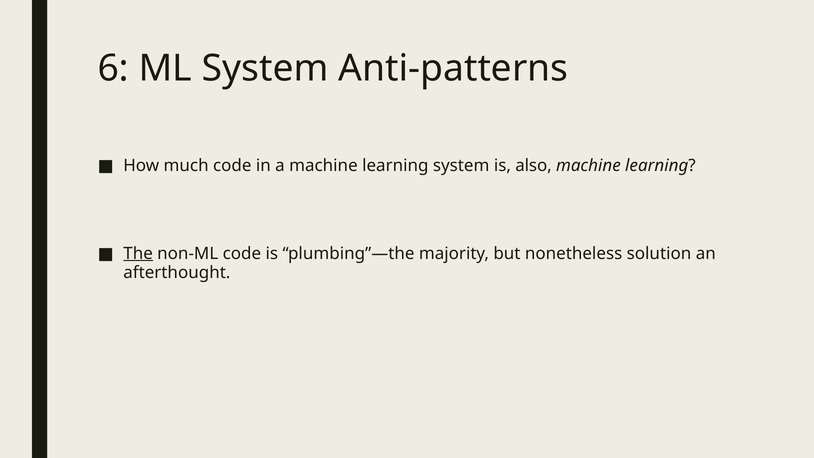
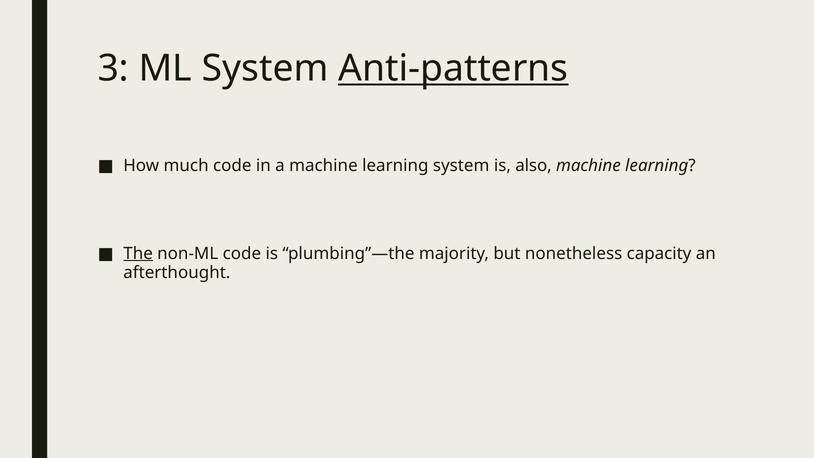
6: 6 -> 3
Anti-patterns underline: none -> present
solution: solution -> capacity
